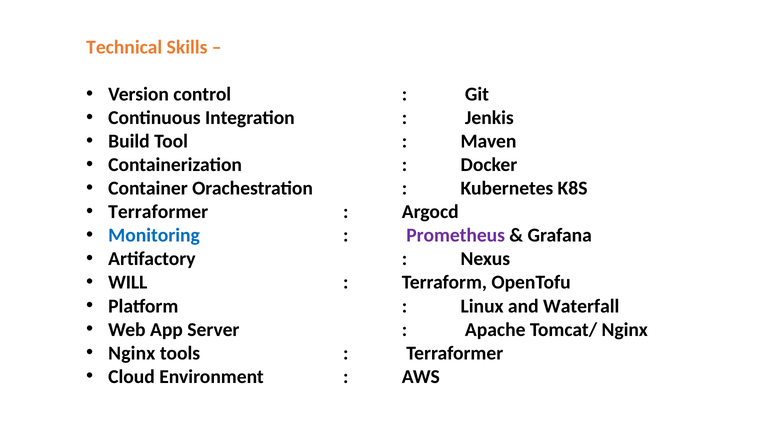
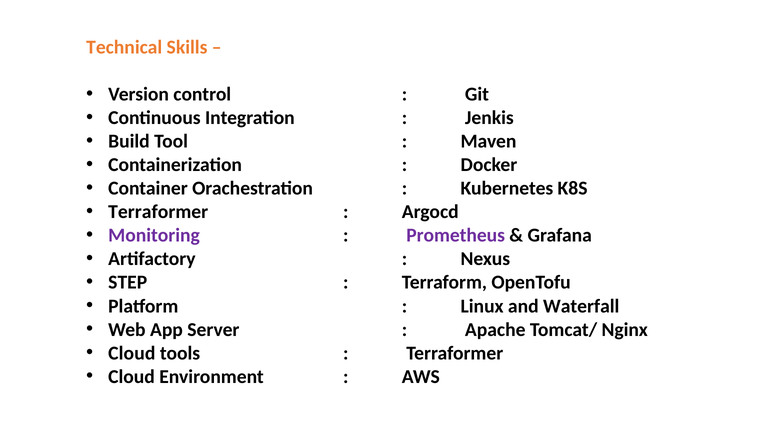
Monitoring colour: blue -> purple
WILL: WILL -> STEP
Nginx at (132, 353): Nginx -> Cloud
